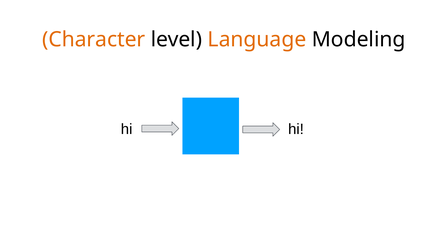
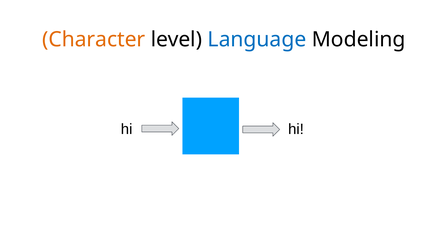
Language colour: orange -> blue
